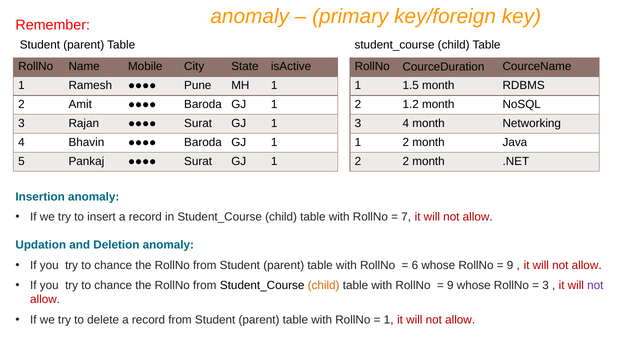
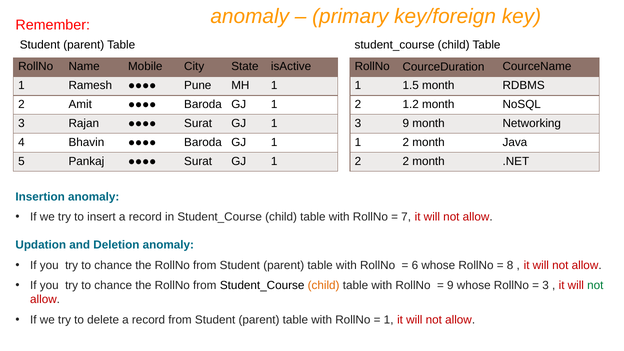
3 4: 4 -> 9
9 at (510, 265): 9 -> 8
not at (595, 286) colour: purple -> green
